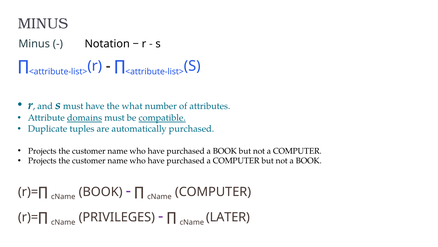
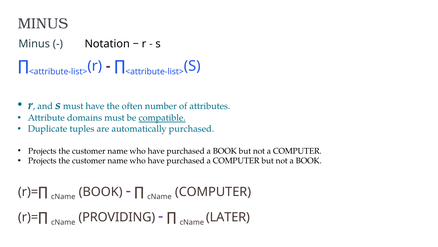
what: what -> often
domains underline: present -> none
PRIVILEGES: PRIVILEGES -> PROVIDING
